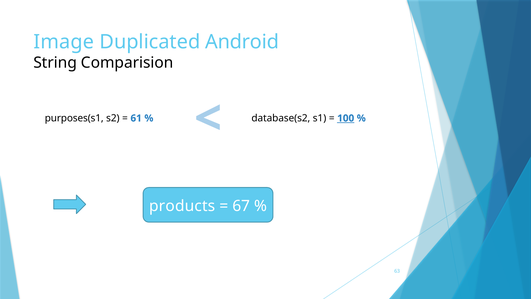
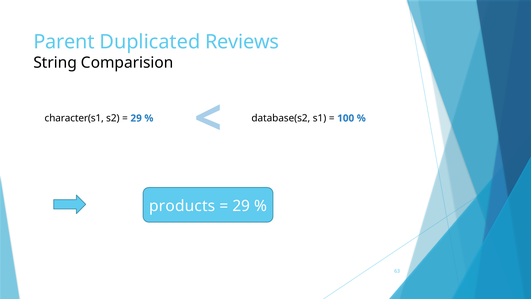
Image: Image -> Parent
Android: Android -> Reviews
purposes(s1: purposes(s1 -> character(s1
61 at (136, 118): 61 -> 29
100 underline: present -> none
67 at (241, 206): 67 -> 29
